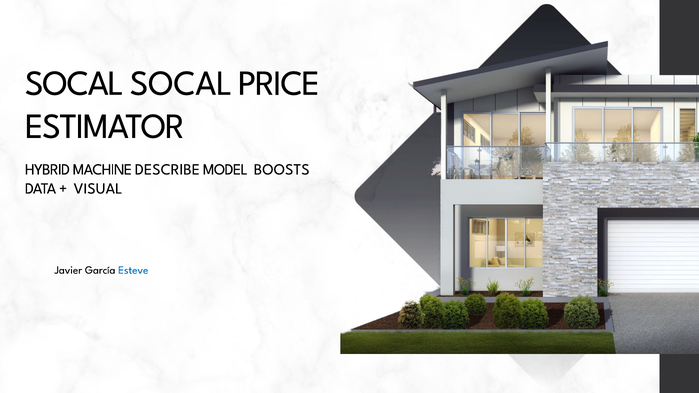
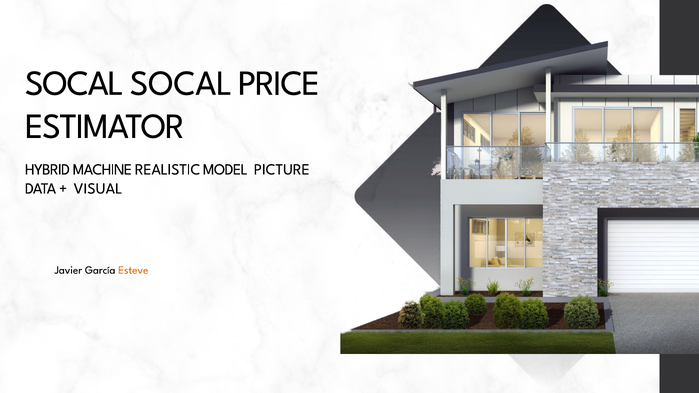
DESCRIBE: DESCRIBE -> REALISTIC
BOOSTS: BOOSTS -> PICTURE
Esteve colour: blue -> orange
